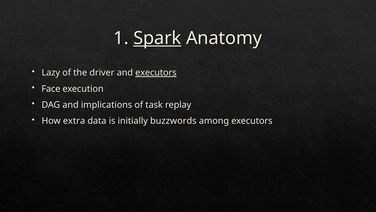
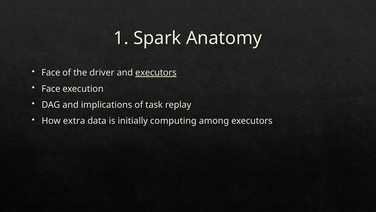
Spark underline: present -> none
Lazy at (51, 73): Lazy -> Face
buzzwords: buzzwords -> computing
